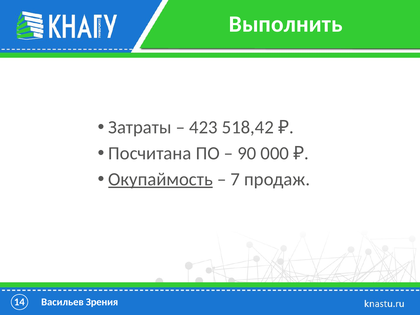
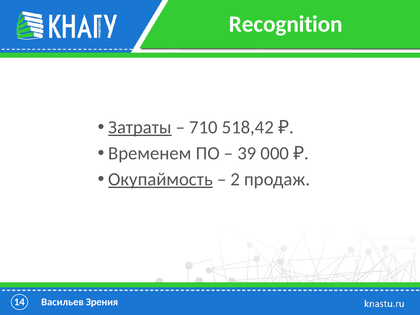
Выполнить: Выполнить -> Recognition
Затраты underline: none -> present
423: 423 -> 710
Посчитана: Посчитана -> Временем
90: 90 -> 39
7: 7 -> 2
